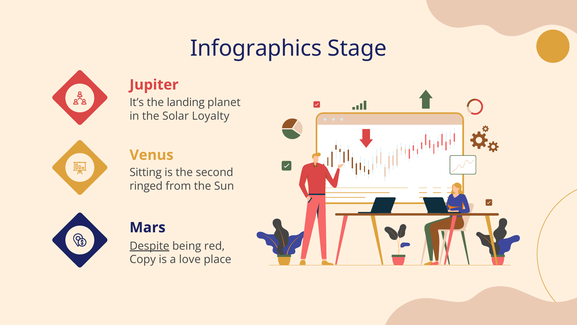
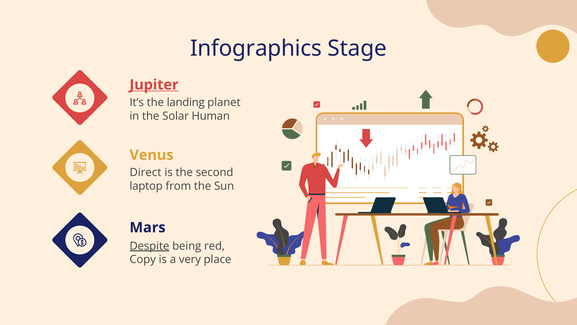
Jupiter underline: none -> present
Loyalty: Loyalty -> Human
Sitting: Sitting -> Direct
ringed: ringed -> laptop
love: love -> very
